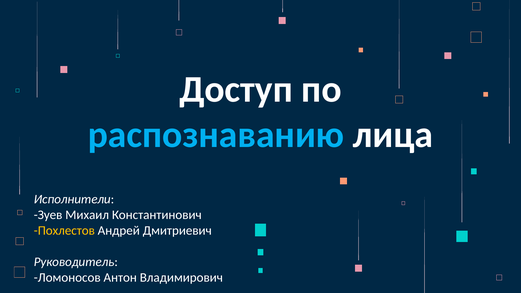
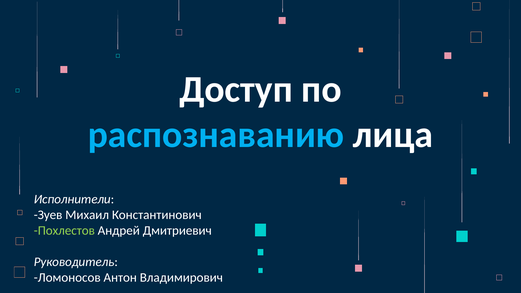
Похлестов colour: yellow -> light green
